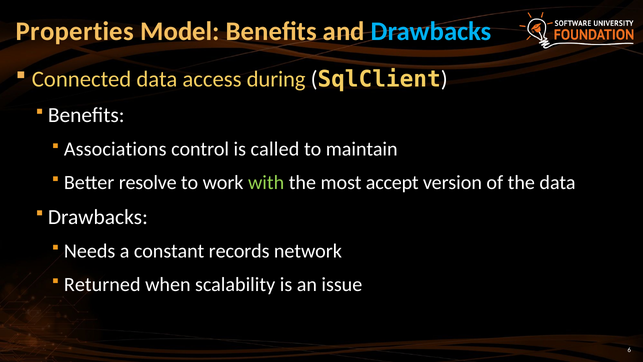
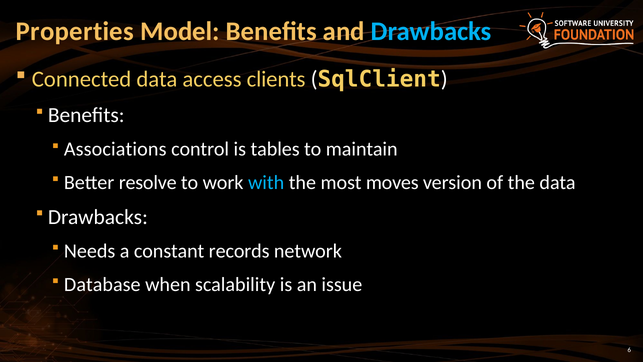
during: during -> clients
called: called -> tables
with colour: light green -> light blue
accept: accept -> moves
Returned: Returned -> Database
